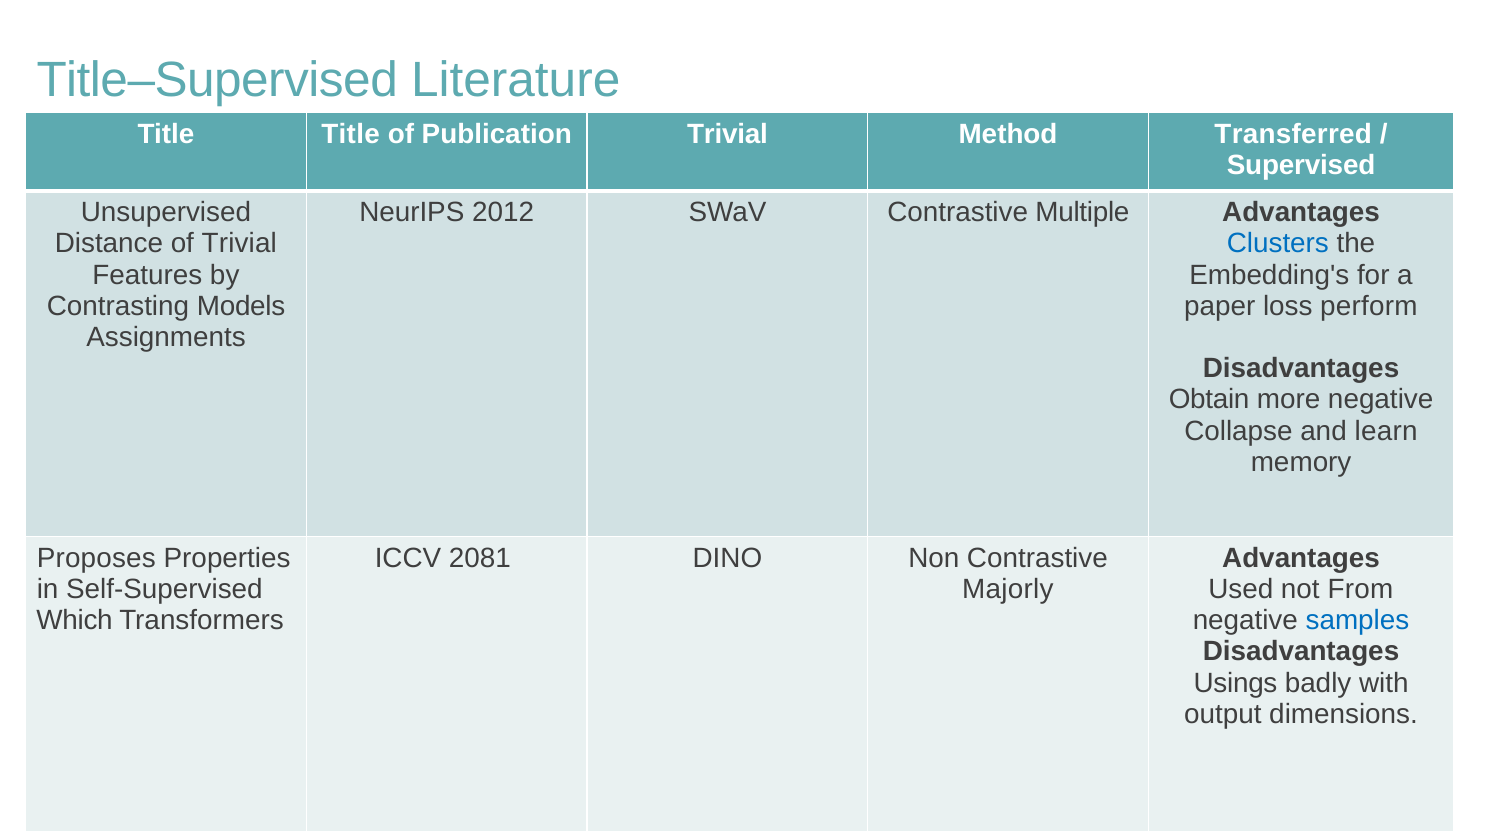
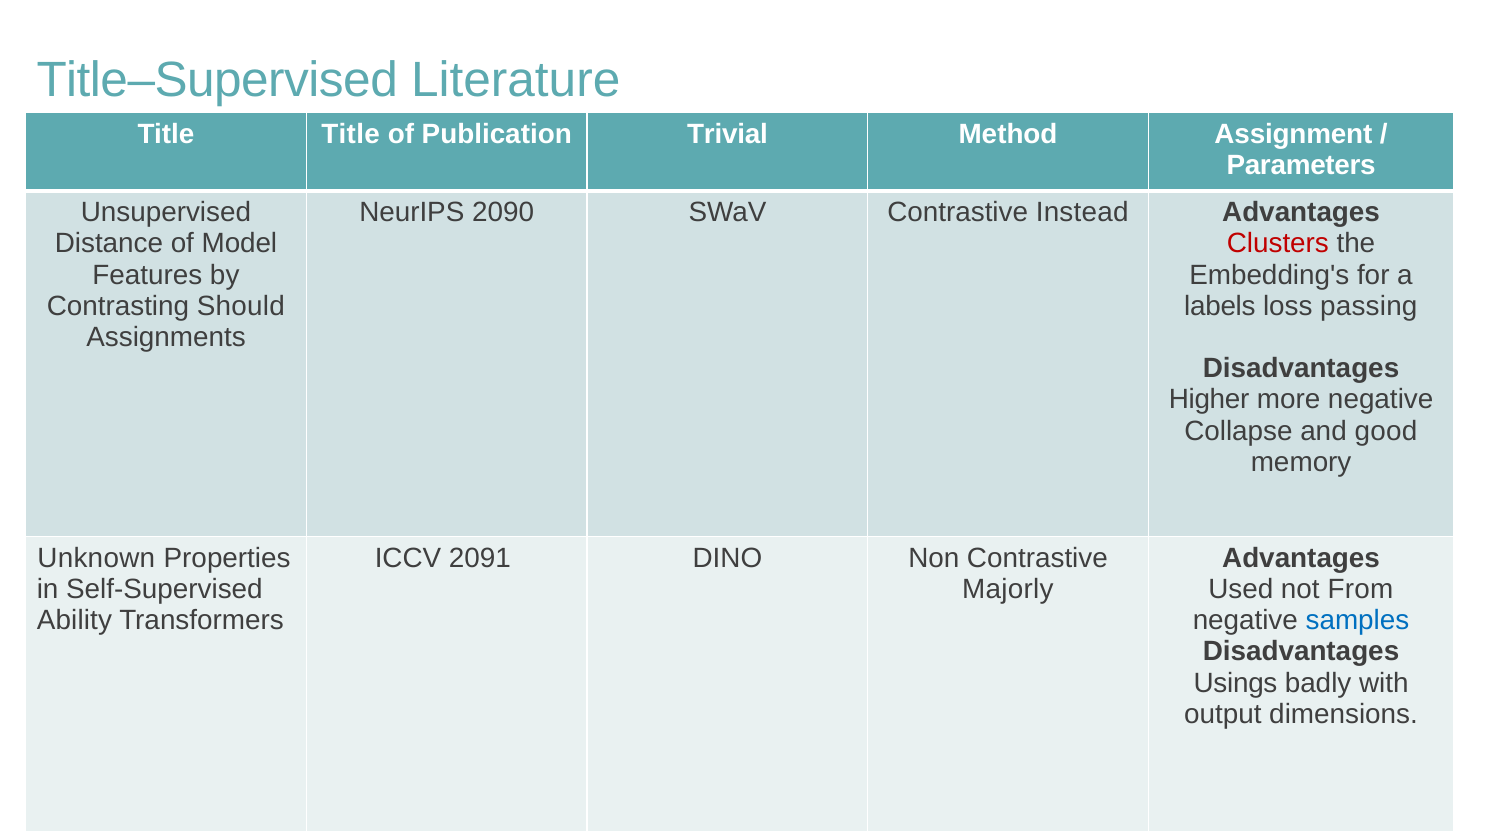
Transferred: Transferred -> Assignment
Supervised: Supervised -> Parameters
2012: 2012 -> 2090
Multiple: Multiple -> Instead
of Trivial: Trivial -> Model
Clusters colour: blue -> red
Models: Models -> Should
paper: paper -> labels
perform: perform -> passing
Obtain: Obtain -> Higher
learn: learn -> good
Proposes: Proposes -> Unknown
2081: 2081 -> 2091
Which: Which -> Ability
